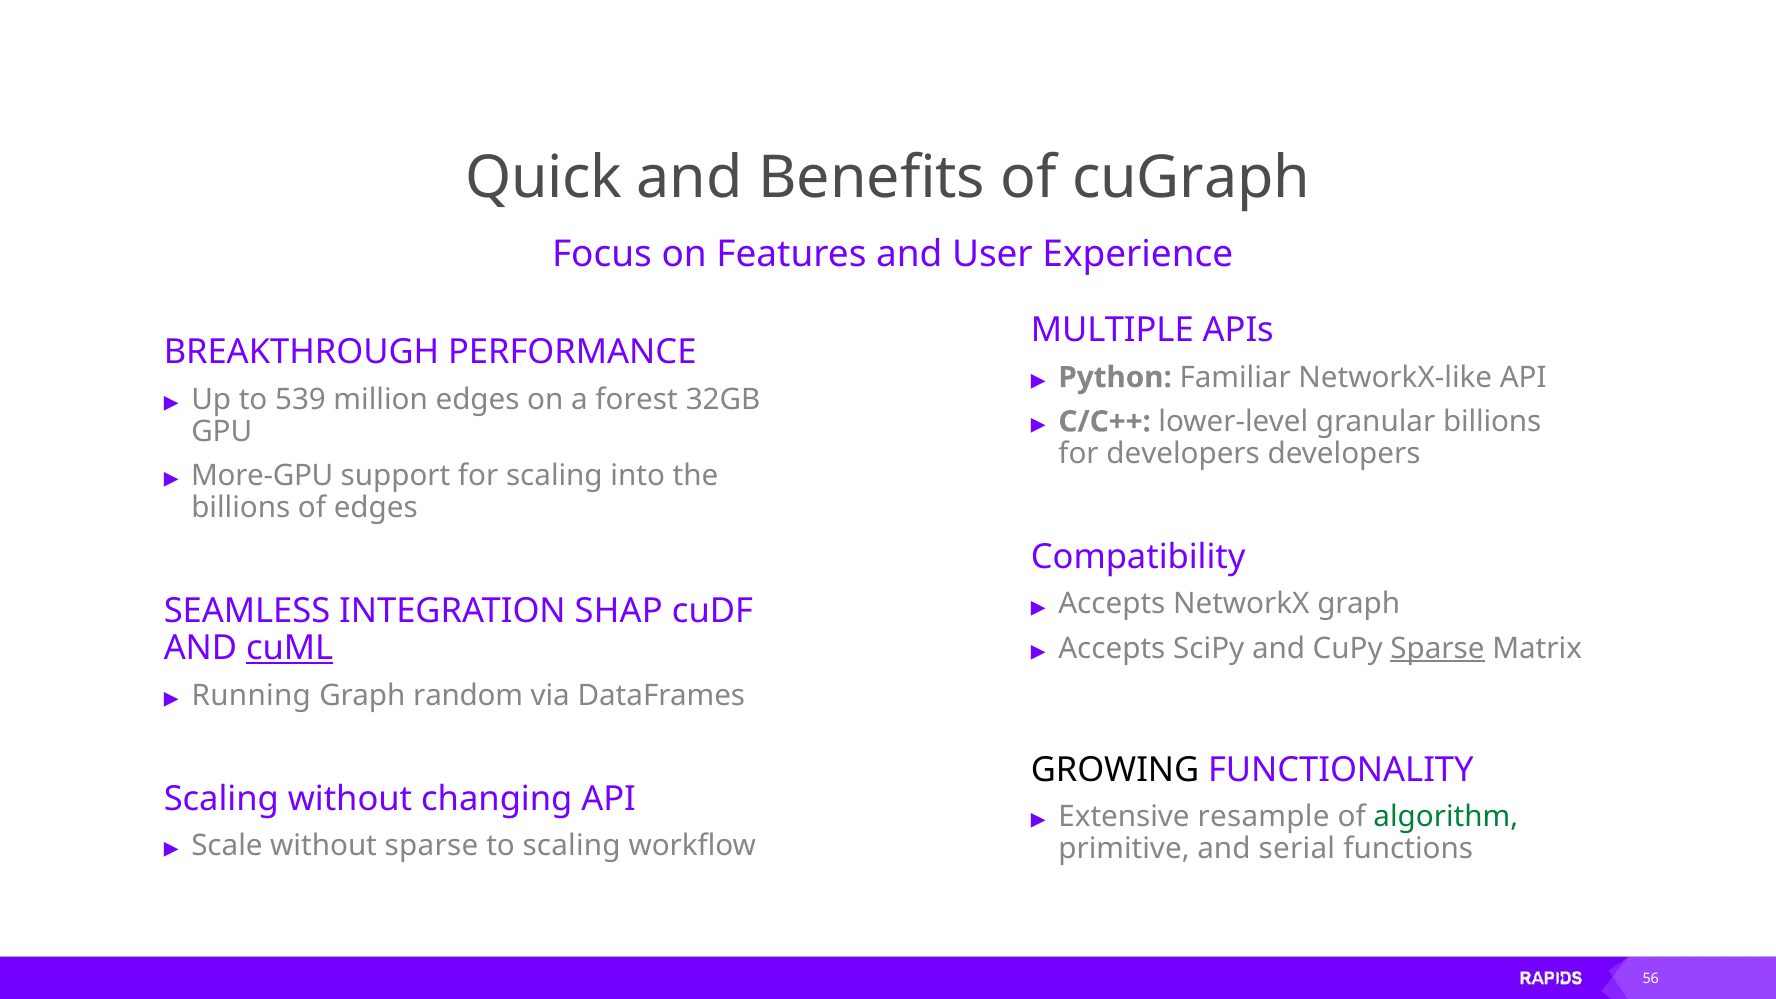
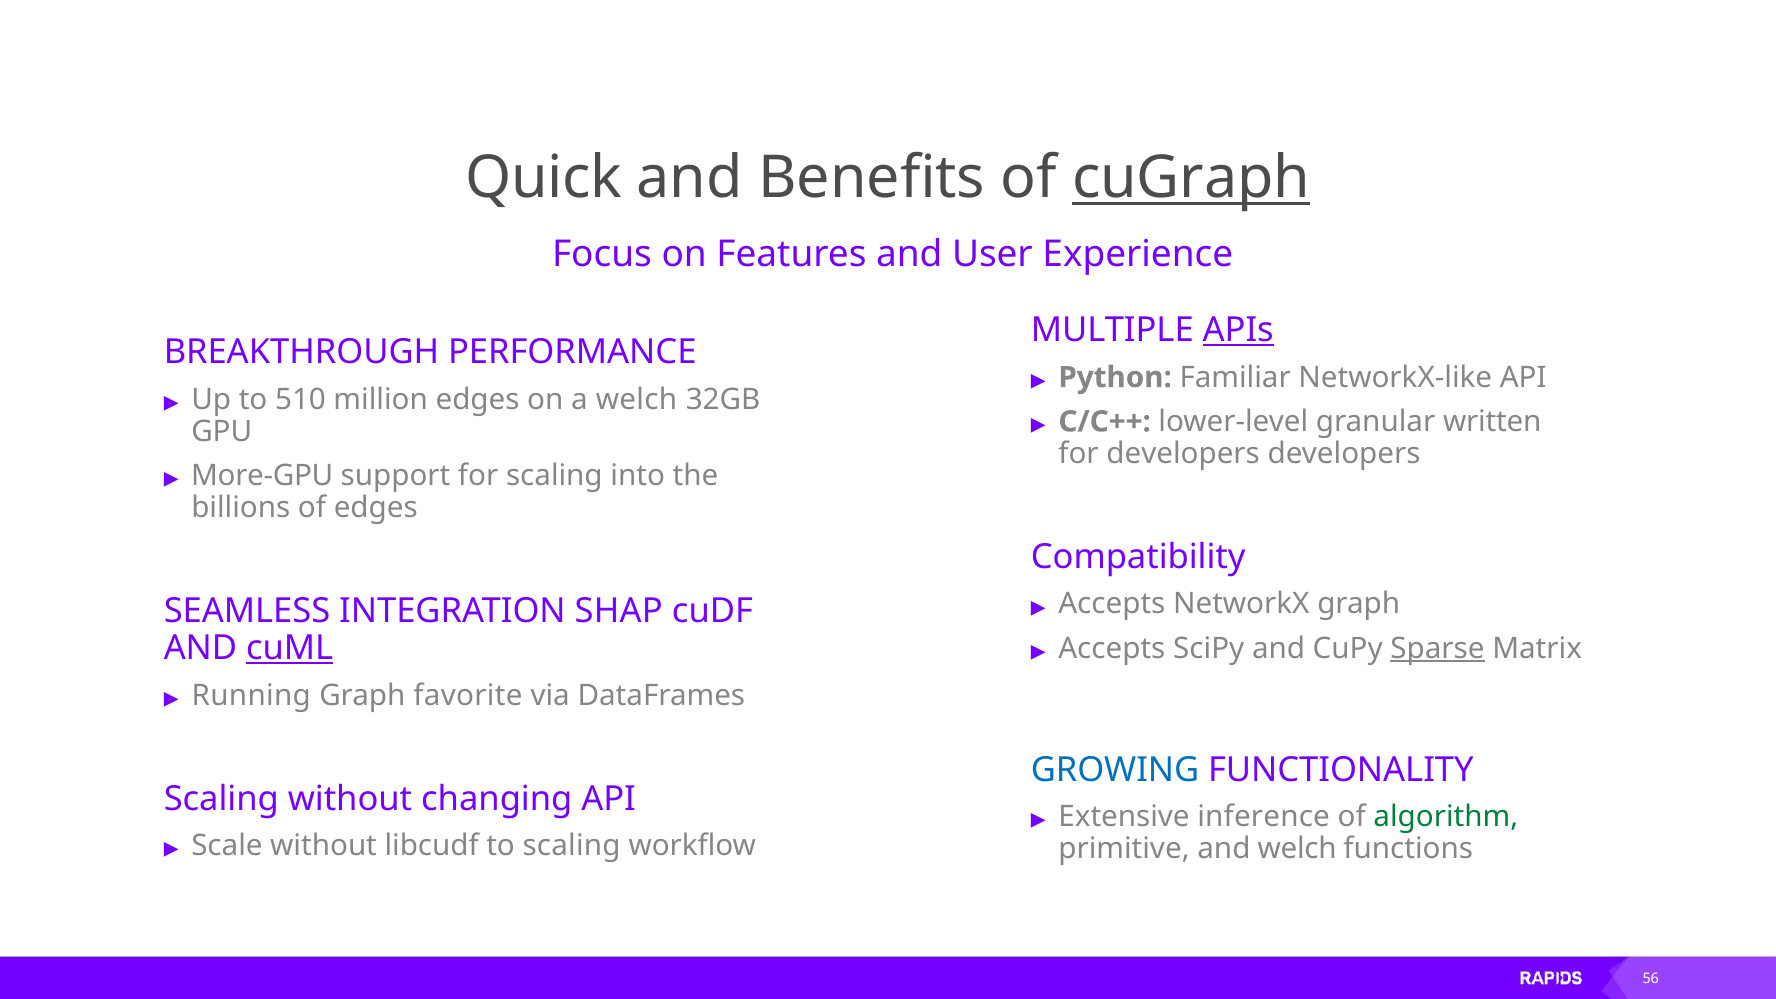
cuGraph underline: none -> present
APIs underline: none -> present
539: 539 -> 510
a forest: forest -> welch
granular billions: billions -> written
random: random -> favorite
GROWING colour: black -> blue
resample: resample -> inference
without sparse: sparse -> libcudf
and serial: serial -> welch
